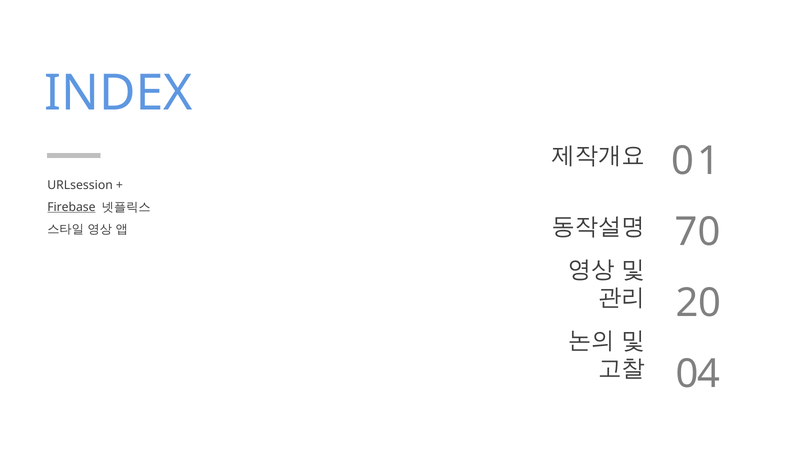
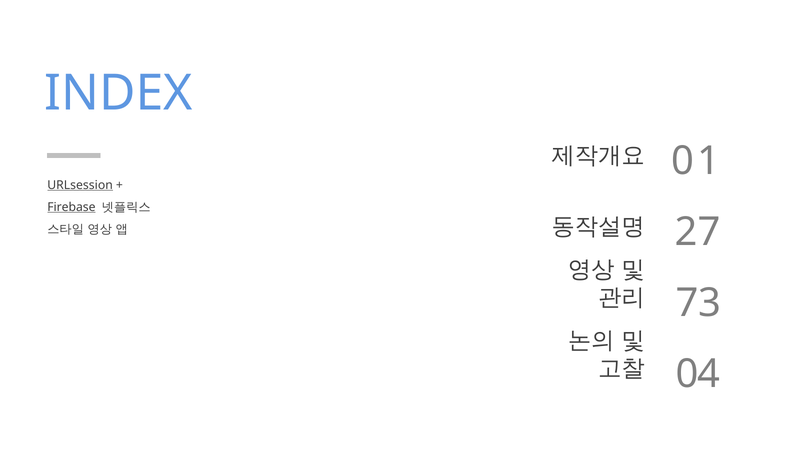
URLsession underline: none -> present
70: 70 -> 27
20: 20 -> 73
